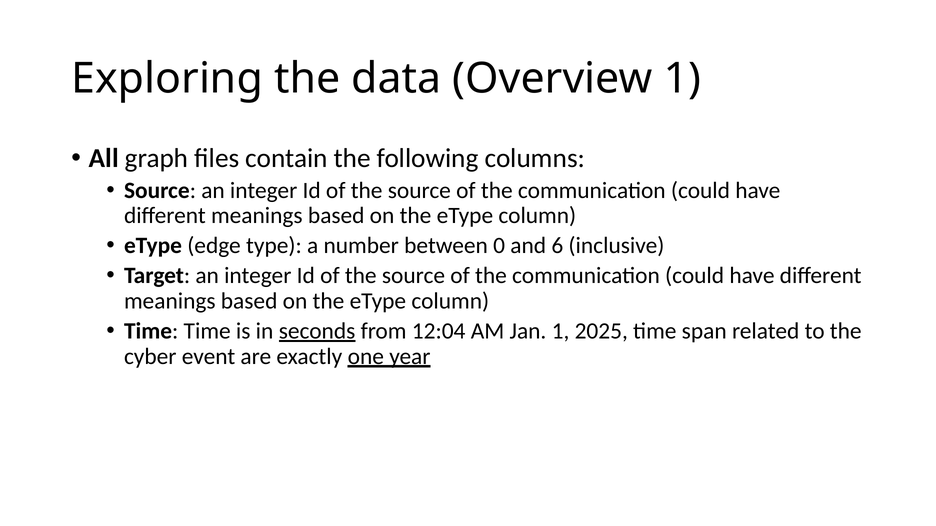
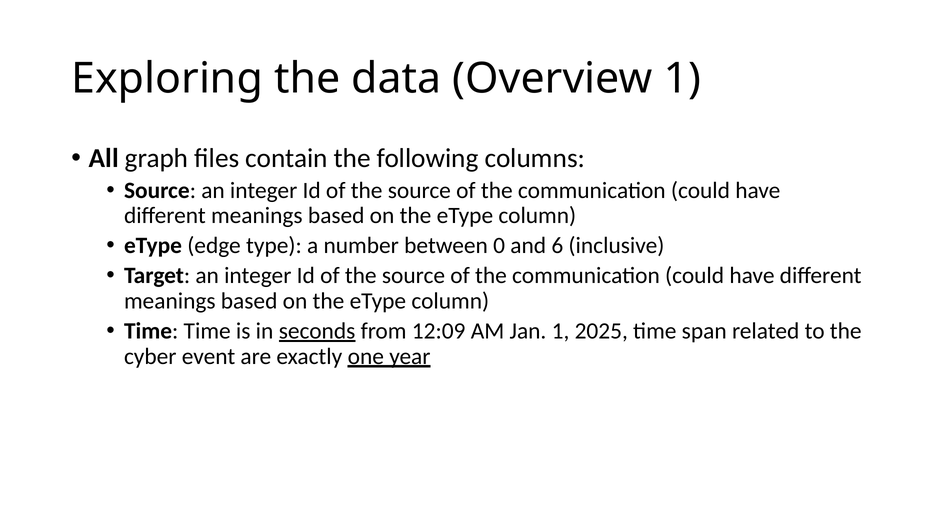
12:04: 12:04 -> 12:09
